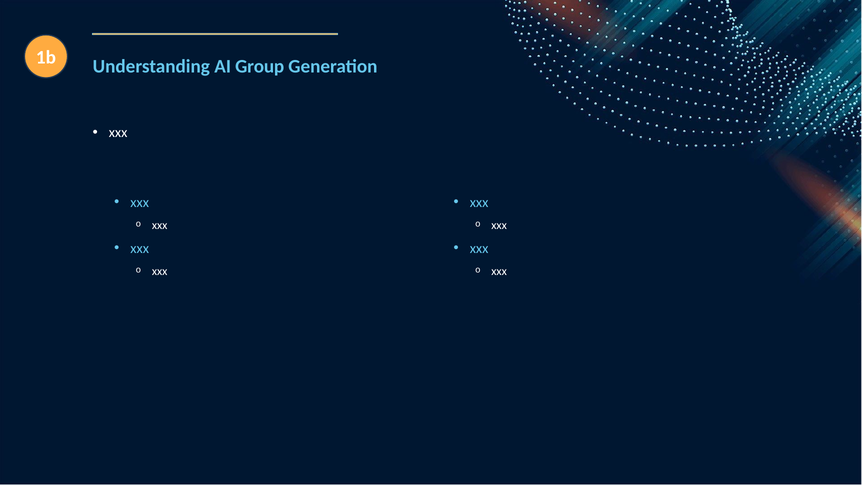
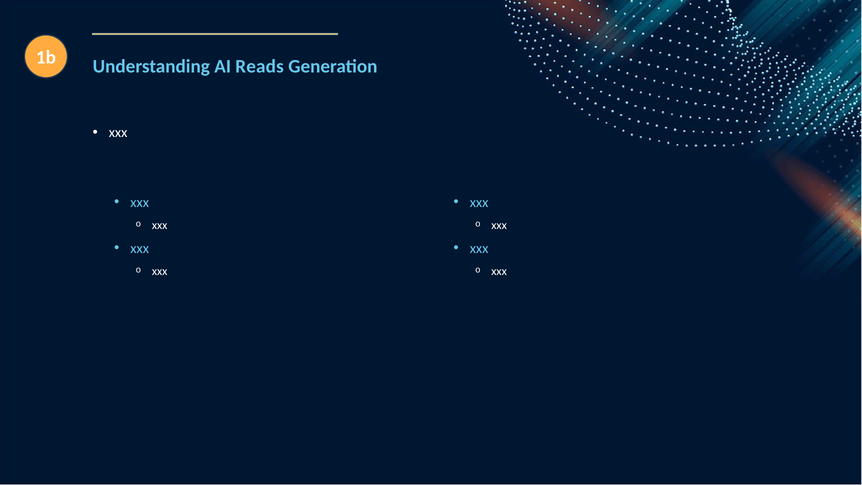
Group: Group -> Reads
